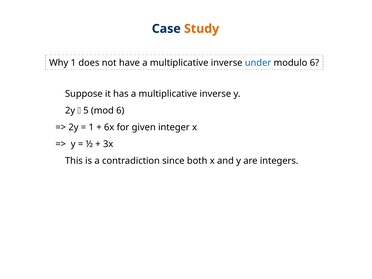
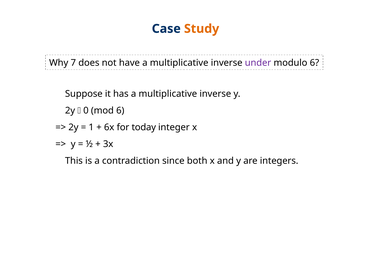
Why 1: 1 -> 7
under colour: blue -> purple
5: 5 -> 0
given: given -> today
